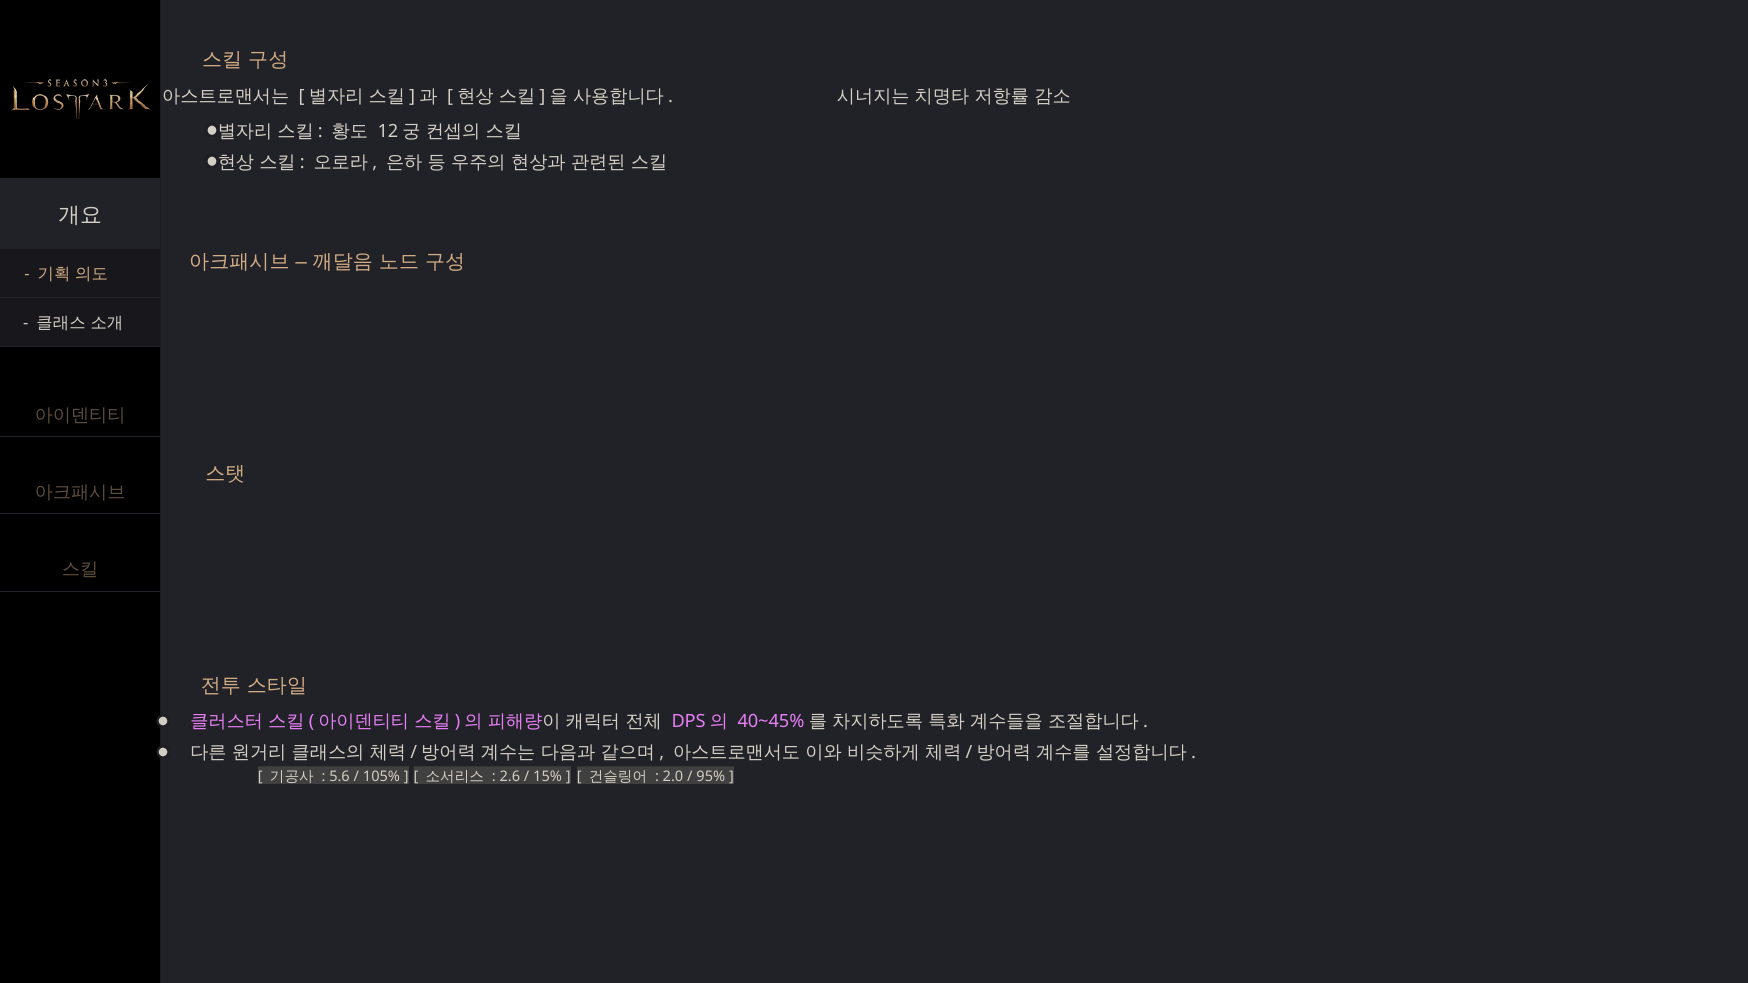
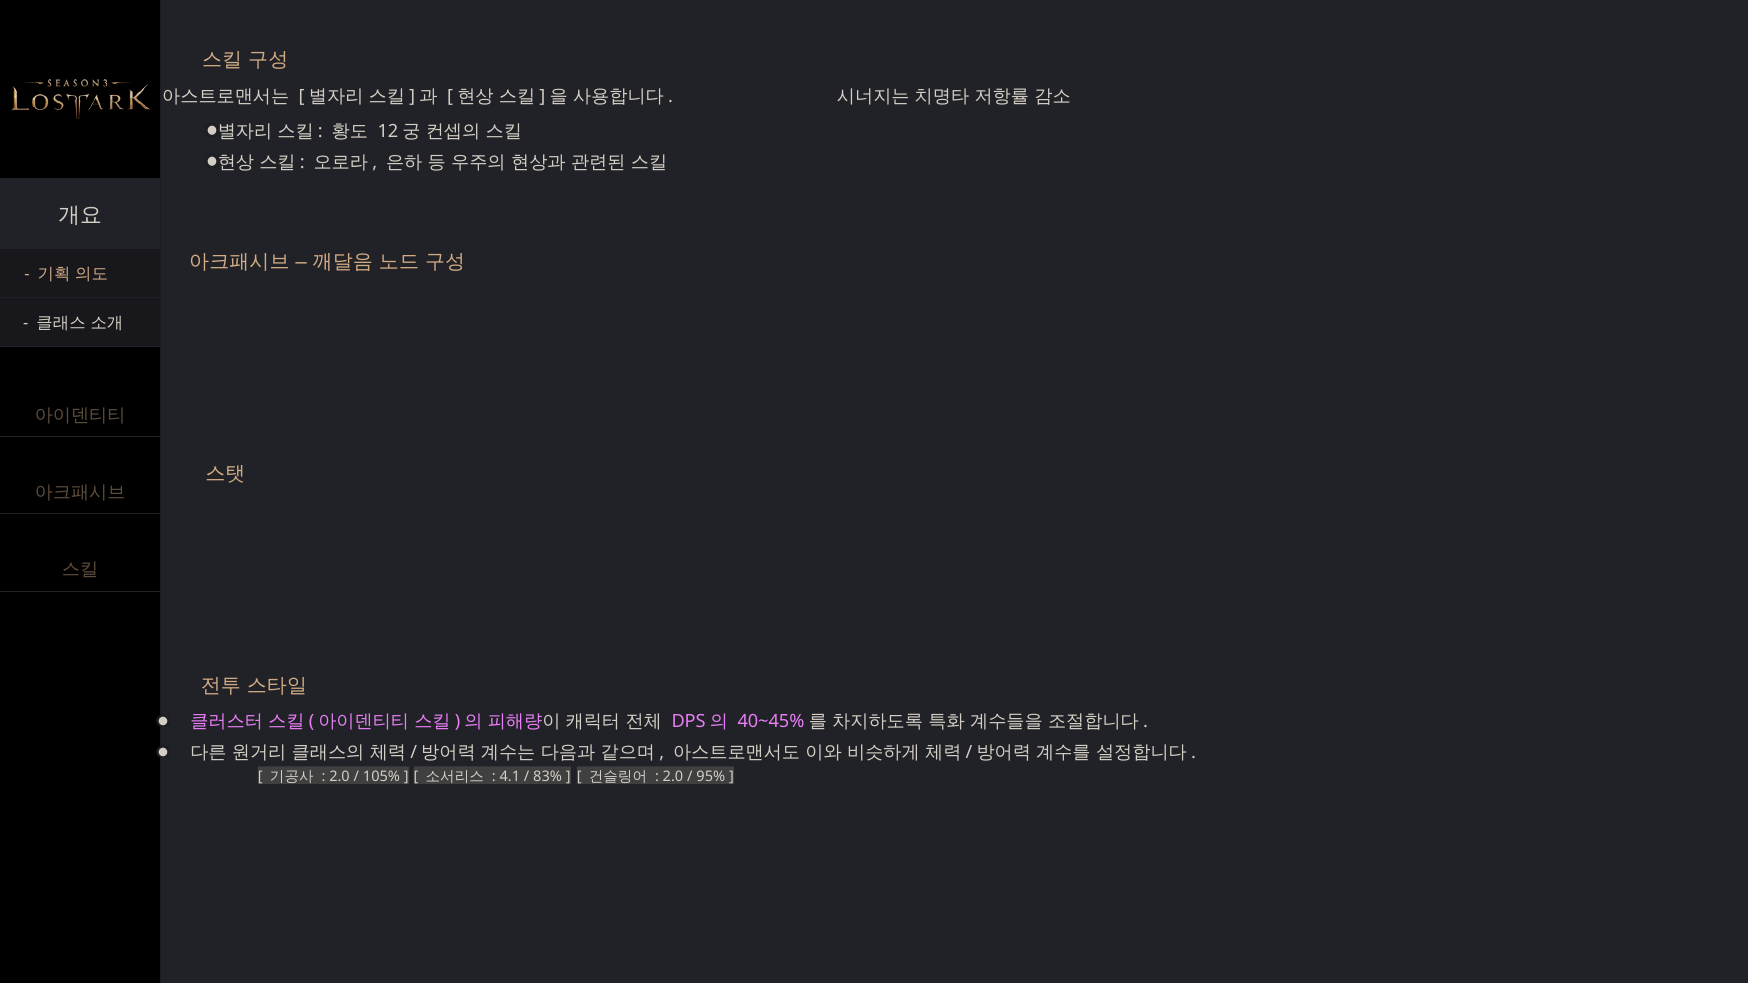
5.6 at (340, 776): 5.6 -> 2.0
2.6: 2.6 -> 4.1
15%: 15% -> 83%
